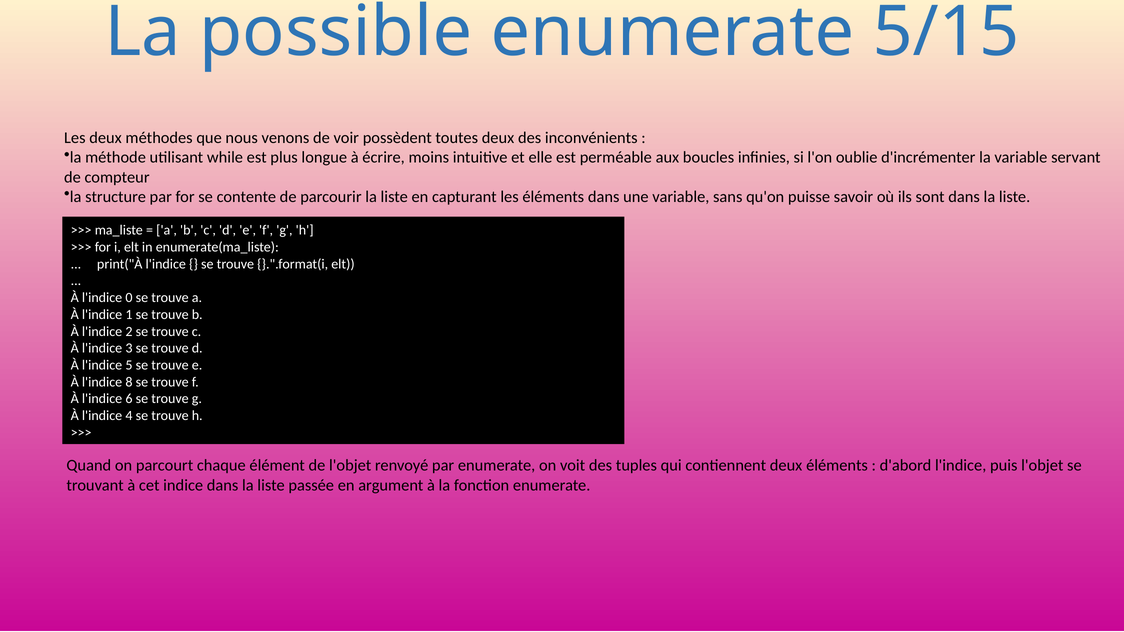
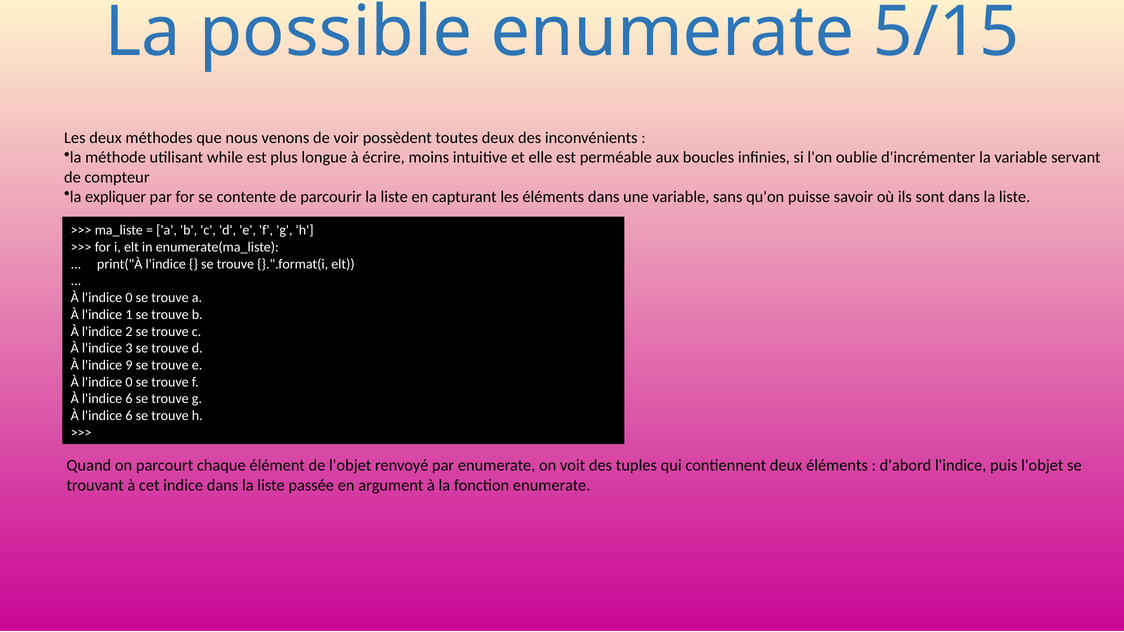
structure: structure -> expliquer
5: 5 -> 9
8 at (129, 382): 8 -> 0
4 at (129, 416): 4 -> 6
